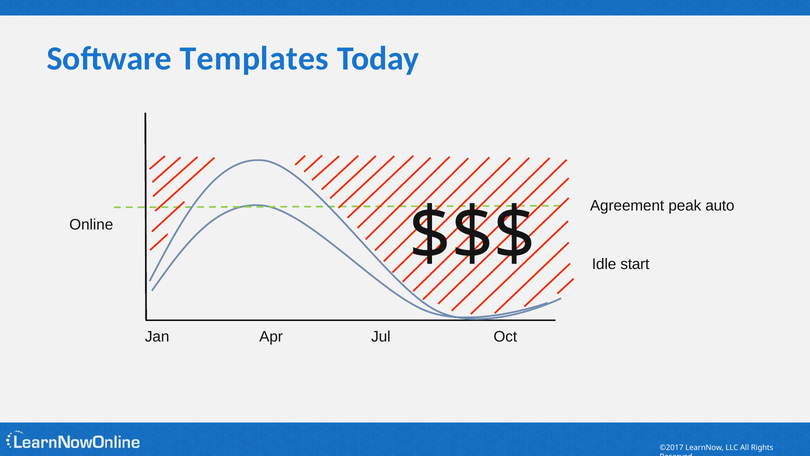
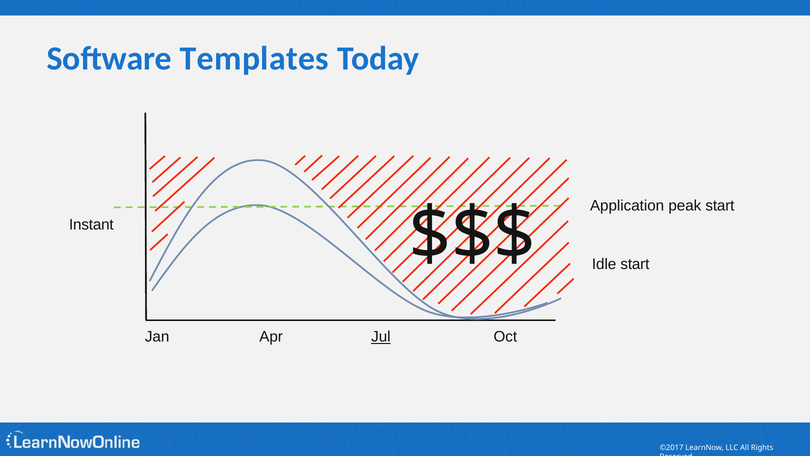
Agreement: Agreement -> Application
peak auto: auto -> start
Online: Online -> Instant
Jul underline: none -> present
